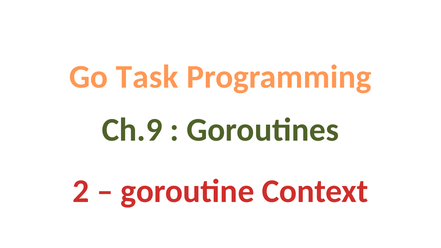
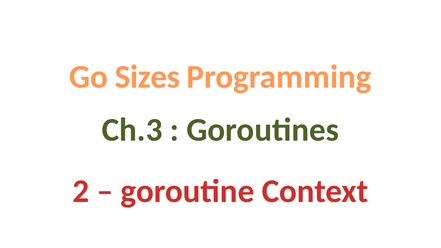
Task: Task -> Sizes
Ch.9: Ch.9 -> Ch.3
